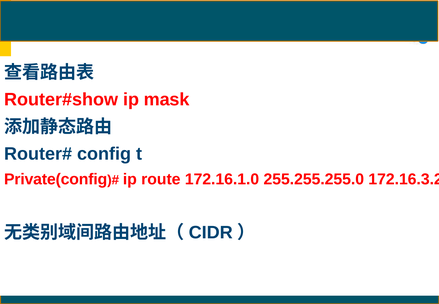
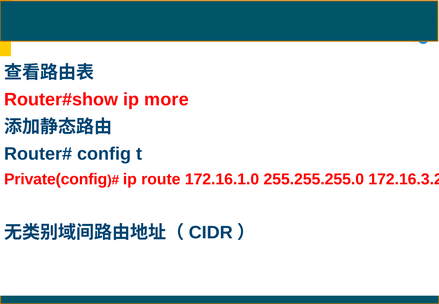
mask: mask -> more
